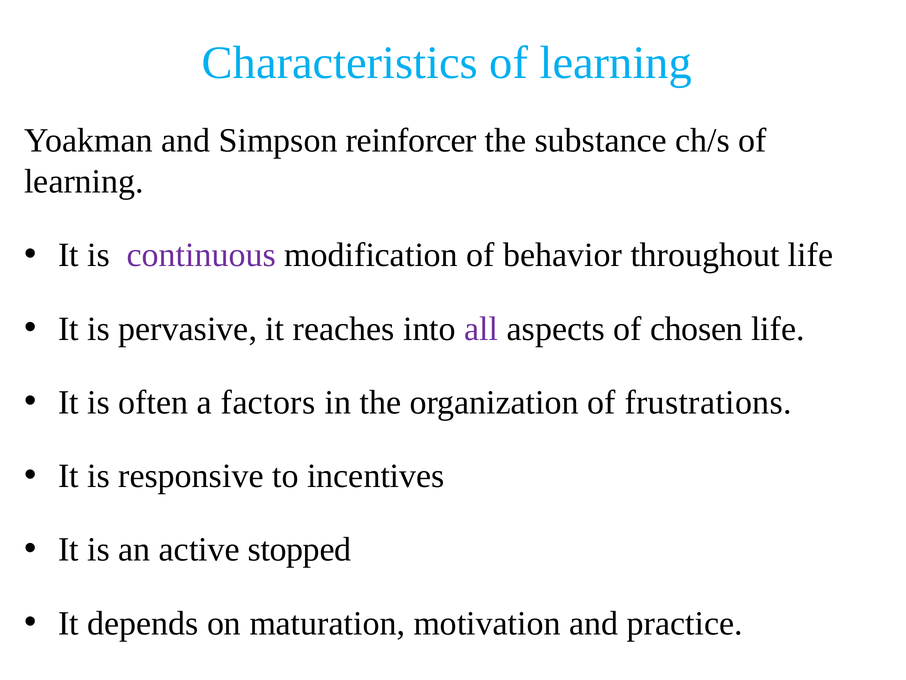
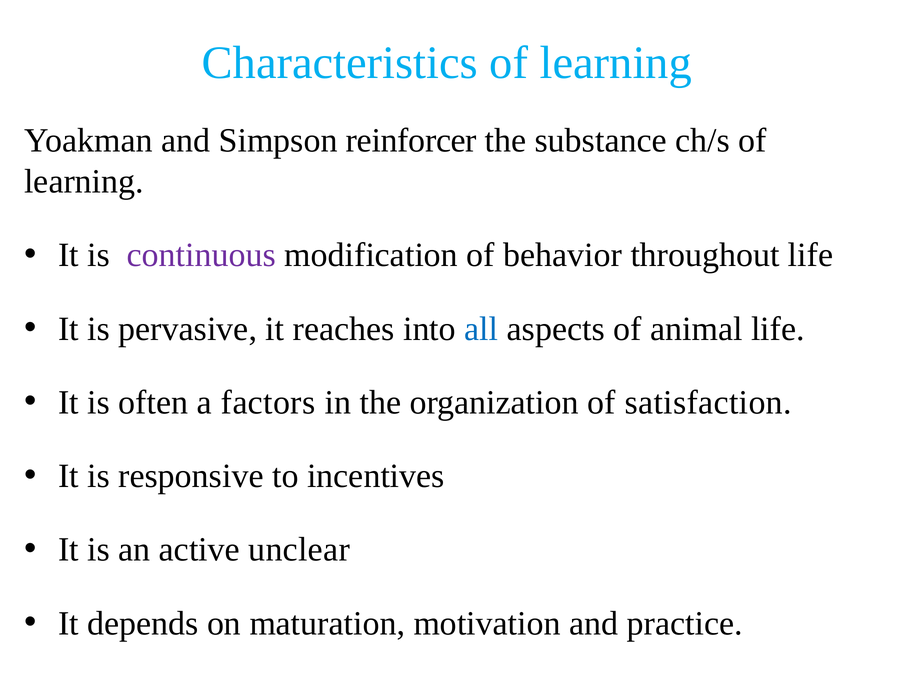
all colour: purple -> blue
chosen: chosen -> animal
frustrations: frustrations -> satisfaction
stopped: stopped -> unclear
